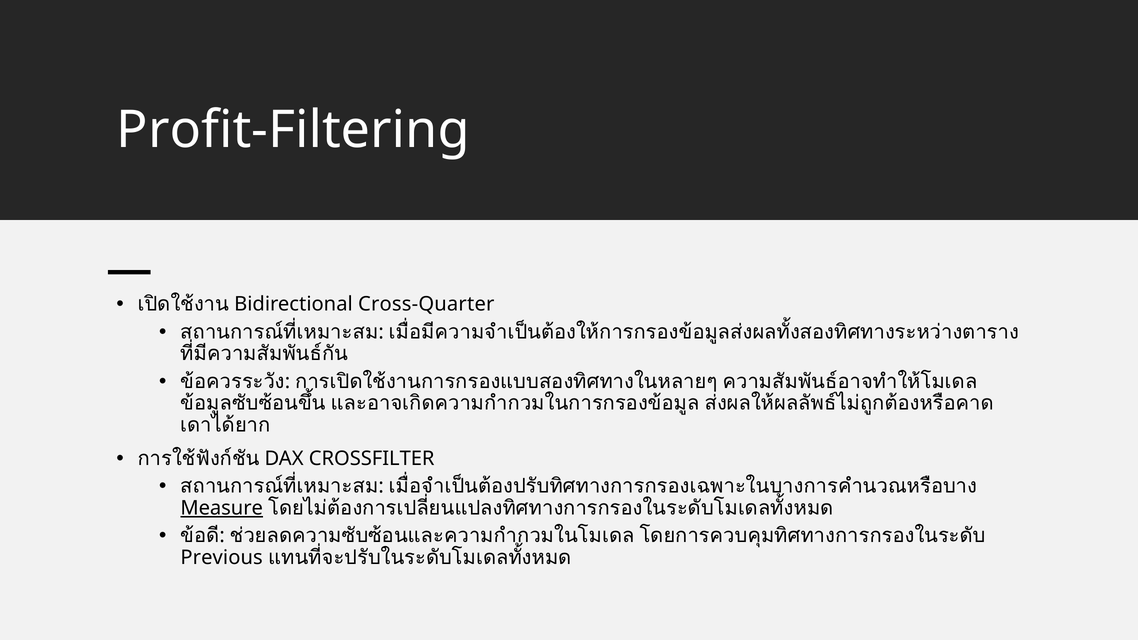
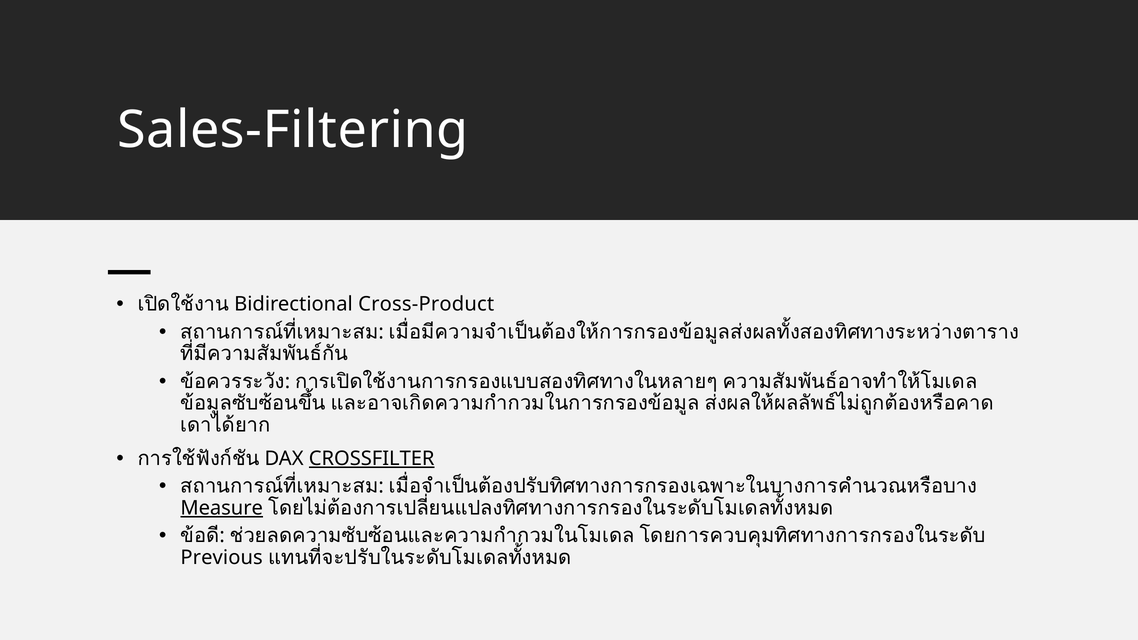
Profit-Filtering: Profit-Filtering -> Sales-Filtering
Cross-Quarter: Cross-Quarter -> Cross-Product
CROSSFILTER underline: none -> present
